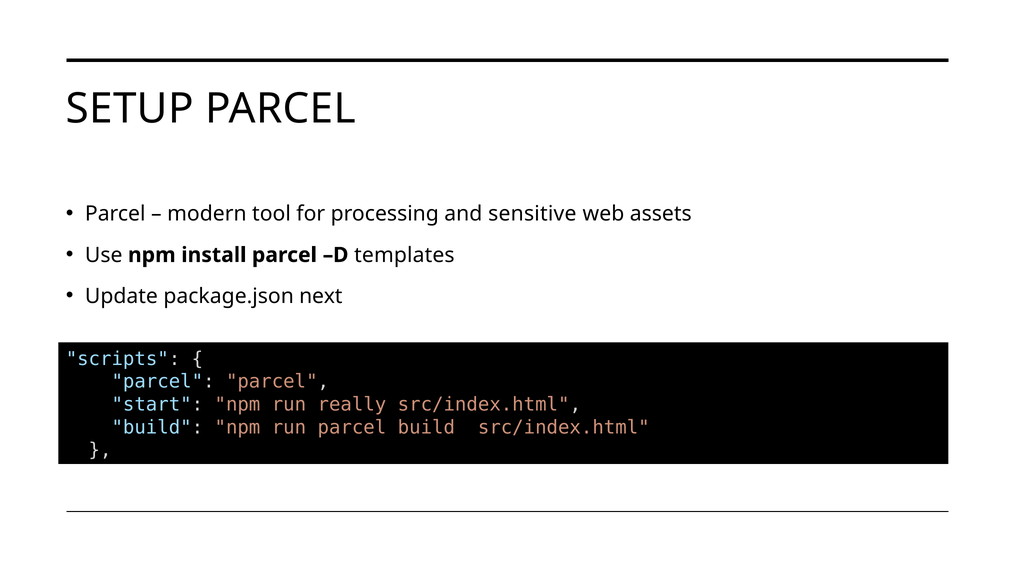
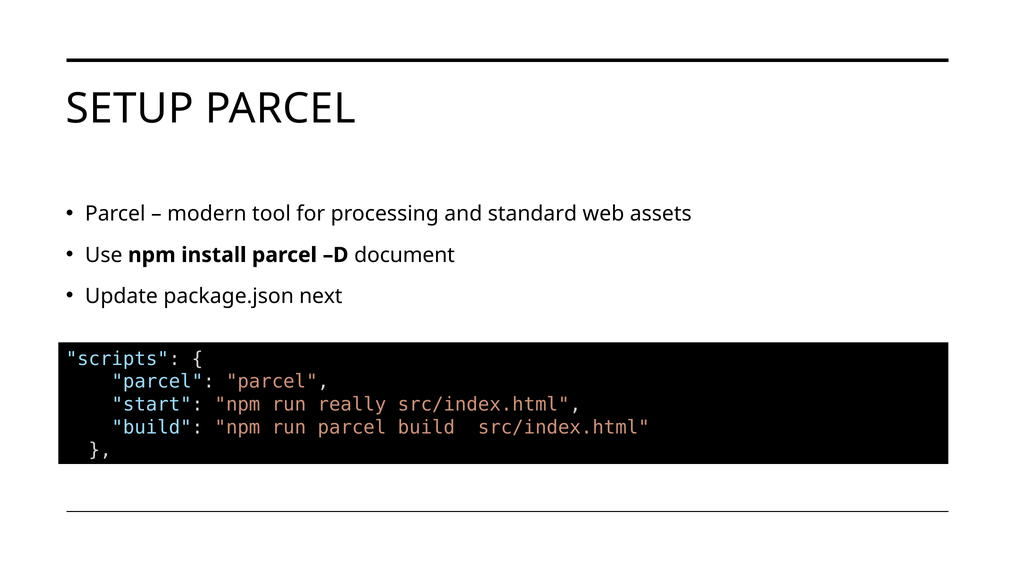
sensitive: sensitive -> standard
templates: templates -> document
